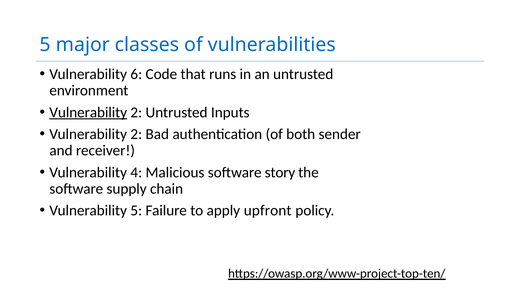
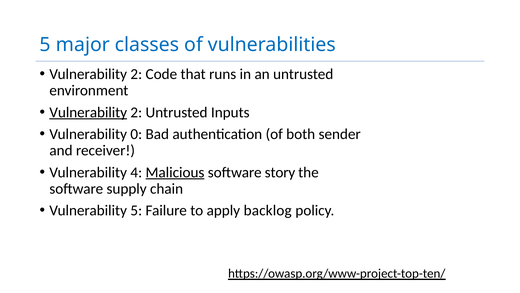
6 at (136, 74): 6 -> 2
2 at (136, 134): 2 -> 0
Malicious underline: none -> present
upfront: upfront -> backlog
